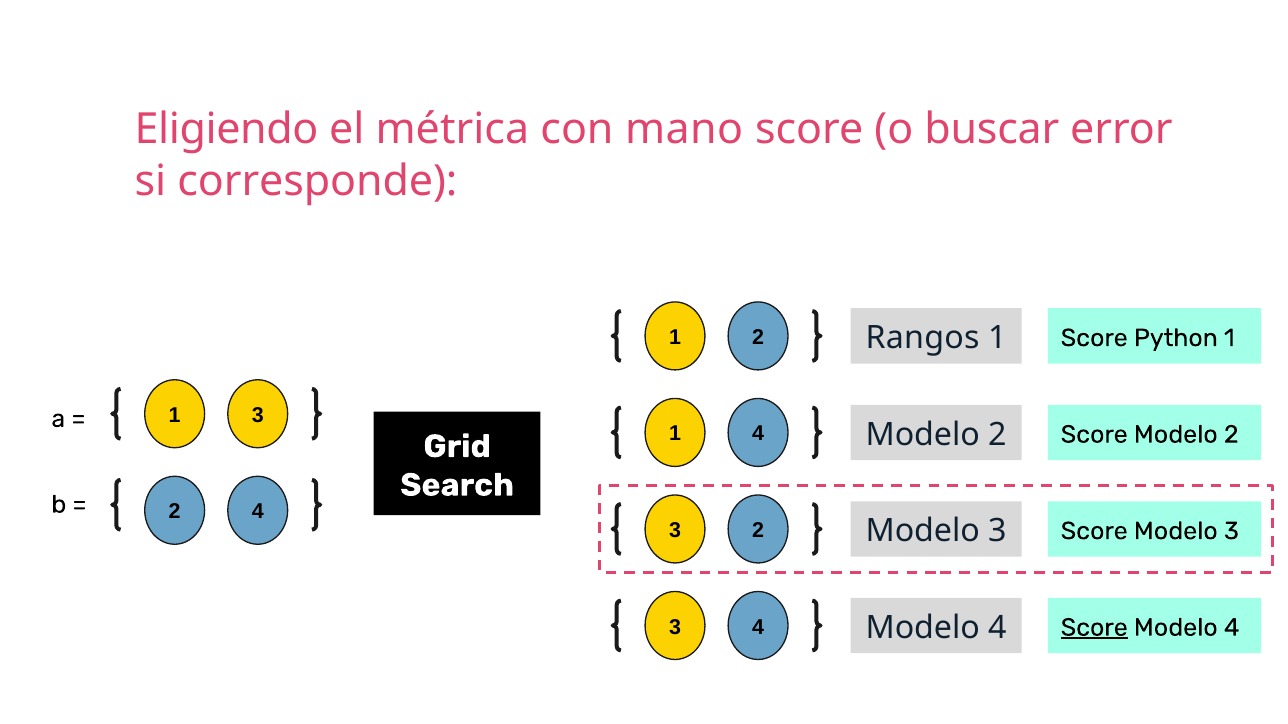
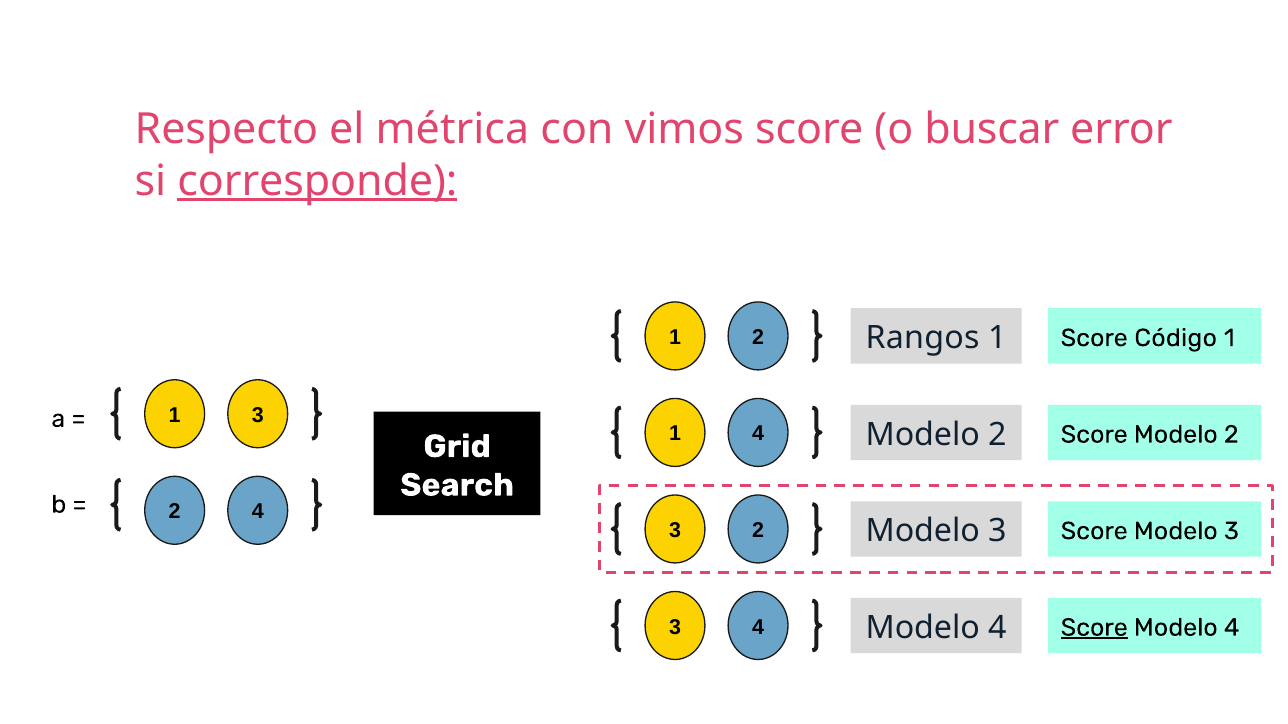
Eligiendo: Eligiendo -> Respecto
mano: mano -> vimos
corresponde underline: none -> present
Python: Python -> Código
